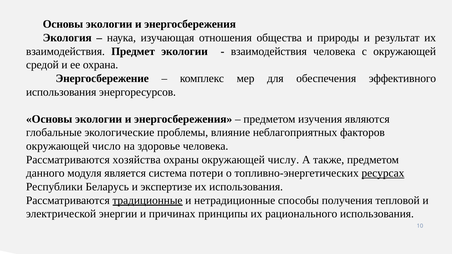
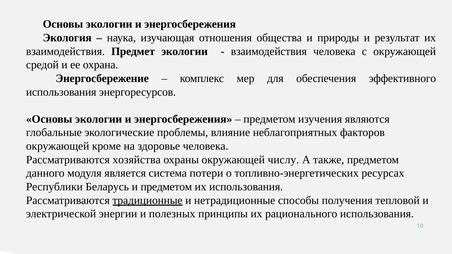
число: число -> кроме
ресурсах underline: present -> none
и экспертизе: экспертизе -> предметом
причинах: причинах -> полезных
